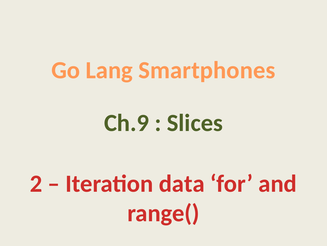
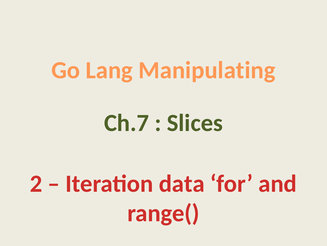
Smartphones: Smartphones -> Manipulating
Ch.9: Ch.9 -> Ch.7
